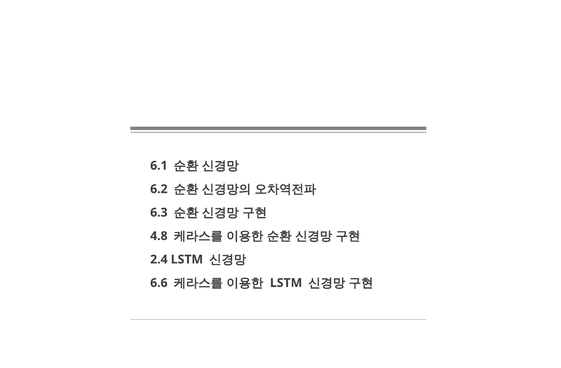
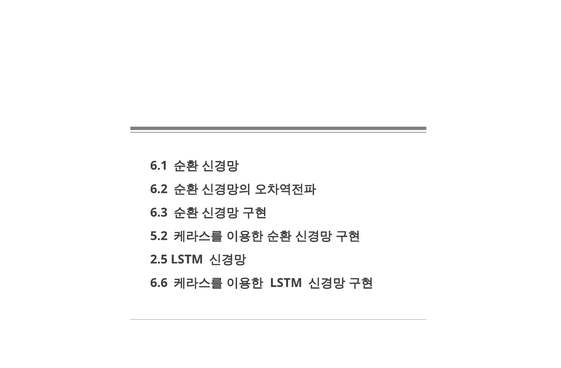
4.8: 4.8 -> 5.2
2.4: 2.4 -> 2.5
